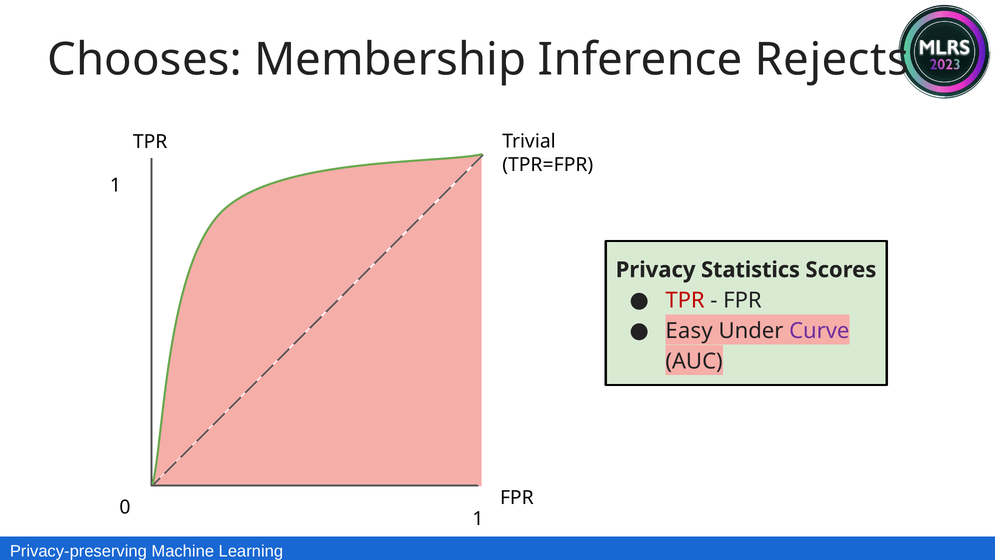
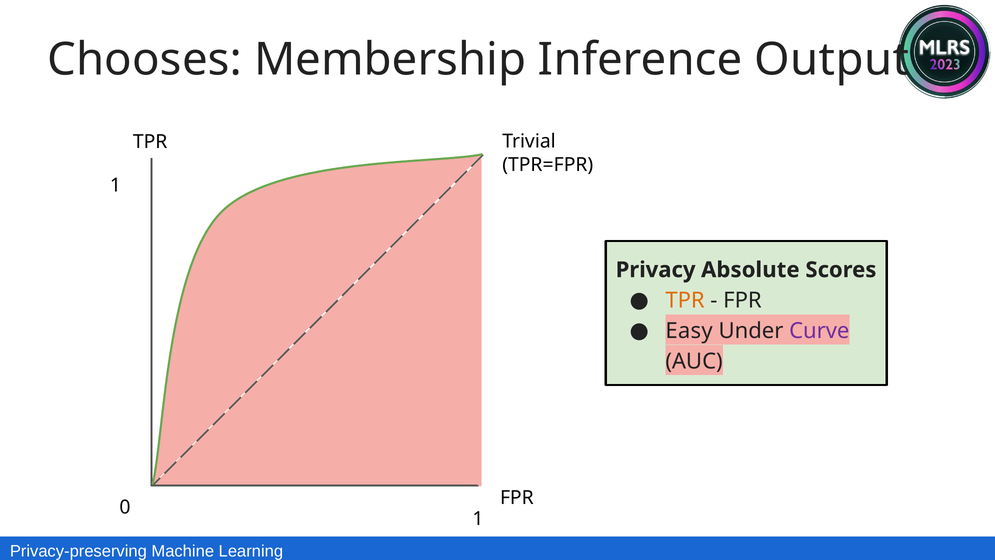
Rejects: Rejects -> Output
Statistics: Statistics -> Absolute
TPR at (685, 300) colour: red -> orange
